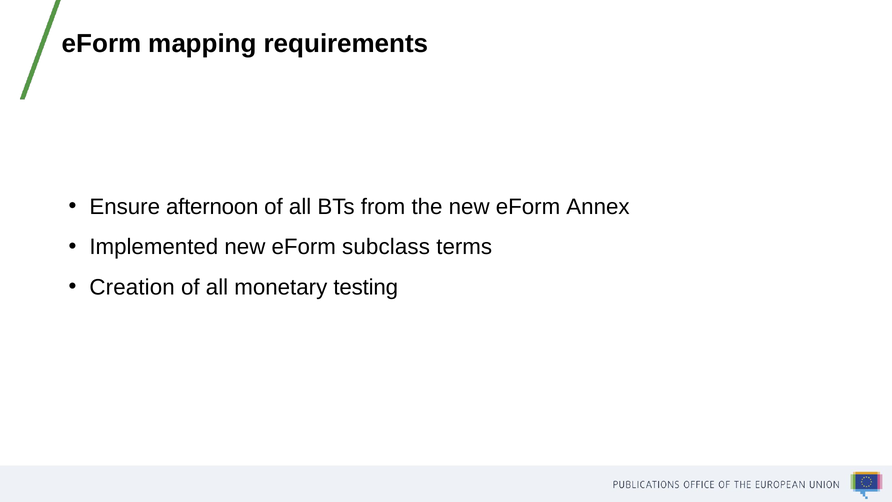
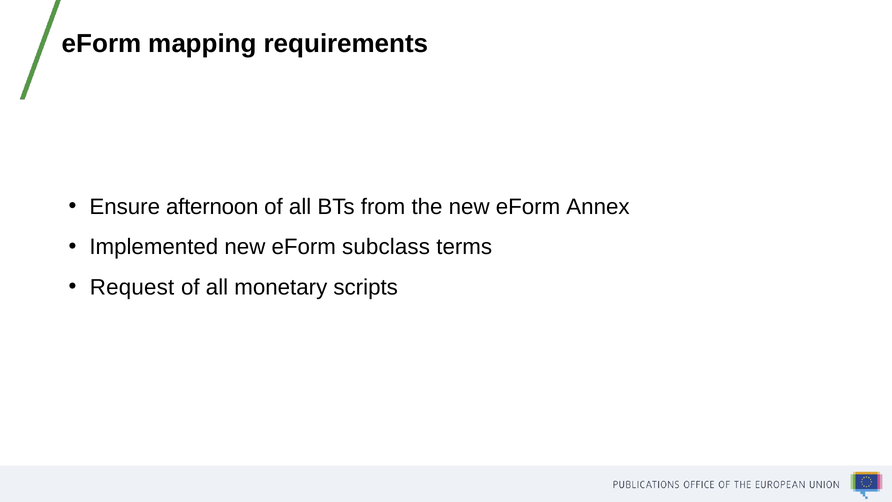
Creation: Creation -> Request
testing: testing -> scripts
